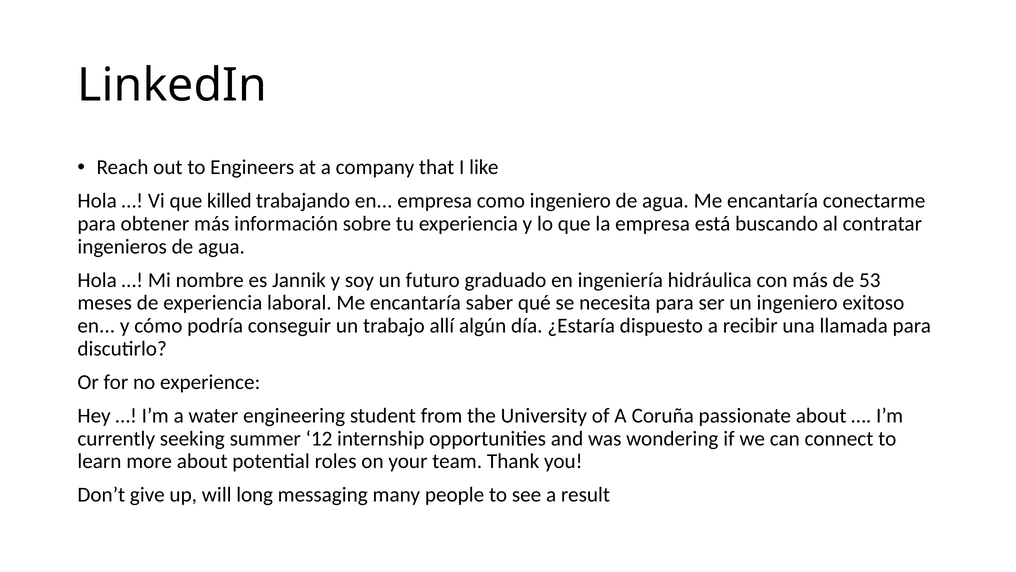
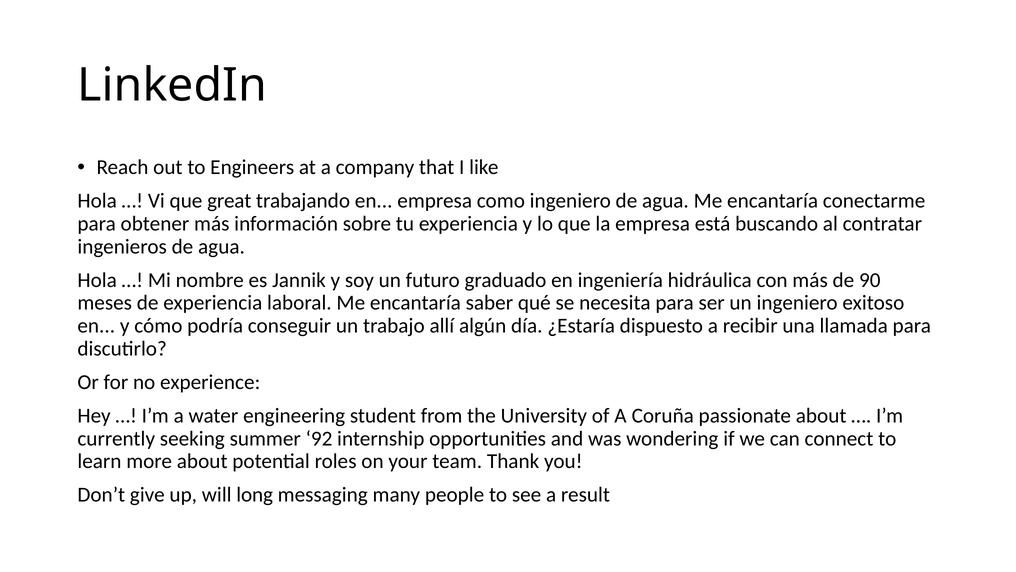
killed: killed -> great
53: 53 -> 90
12: 12 -> 92
